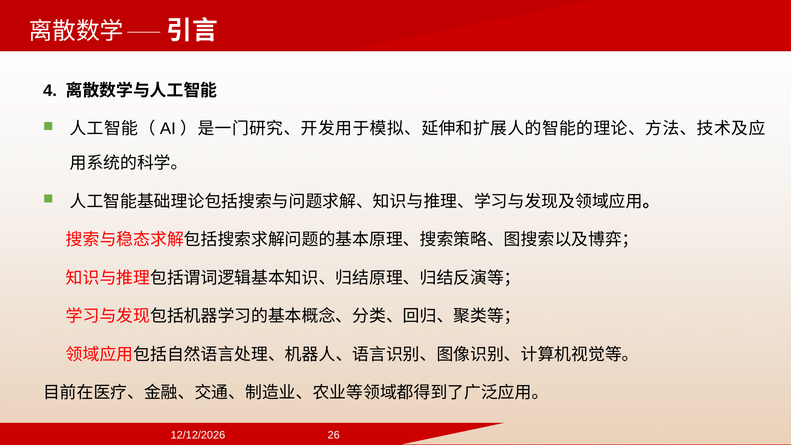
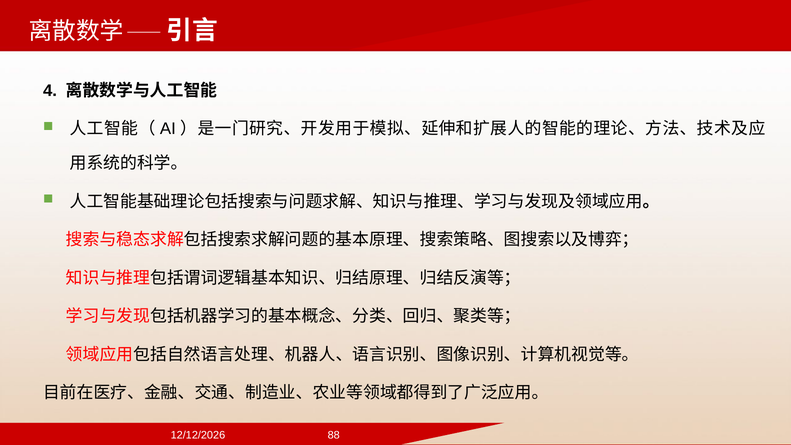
26: 26 -> 88
